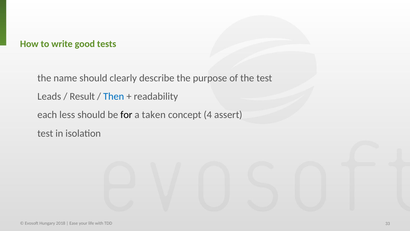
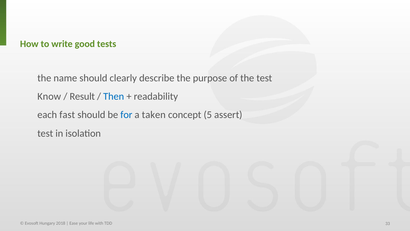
Leads: Leads -> Know
less: less -> fast
for colour: black -> blue
4: 4 -> 5
